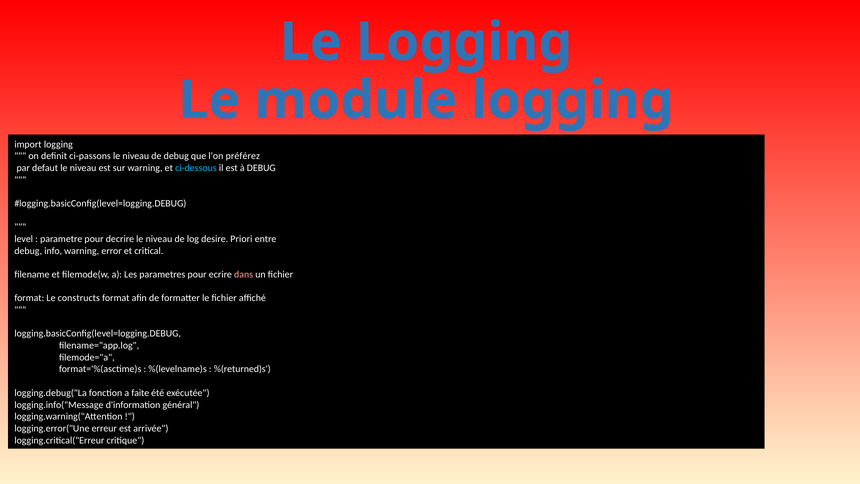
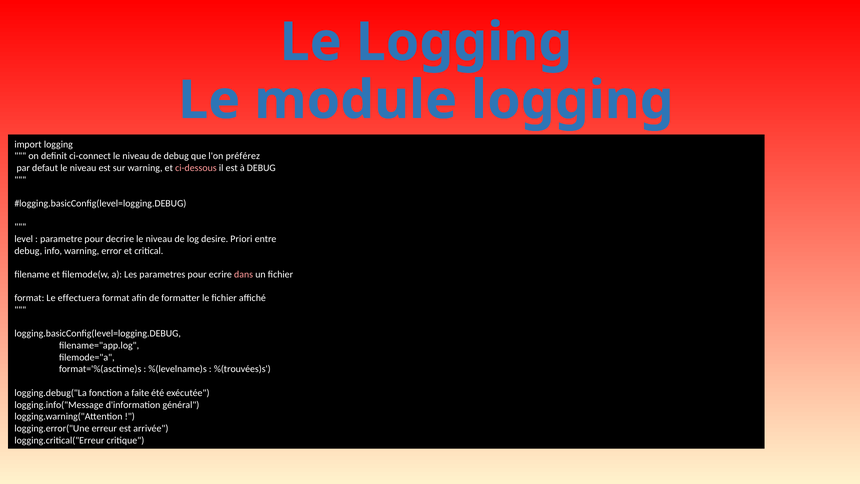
ci-passons: ci-passons -> ci-connect
ci-dessous colour: light blue -> pink
constructs: constructs -> effectuera
%(returned)s: %(returned)s -> %(trouvées)s
